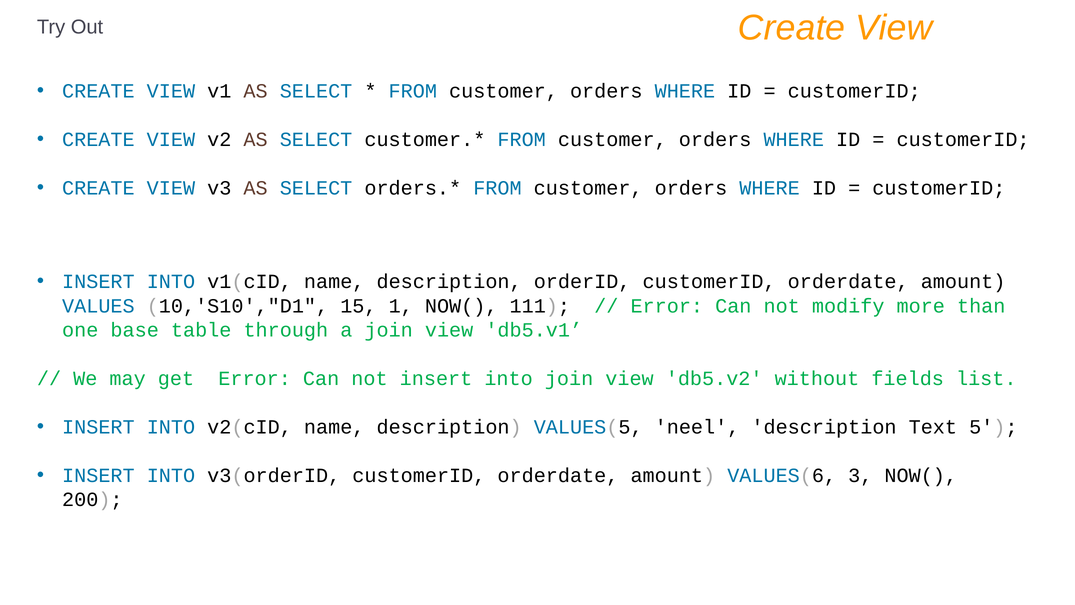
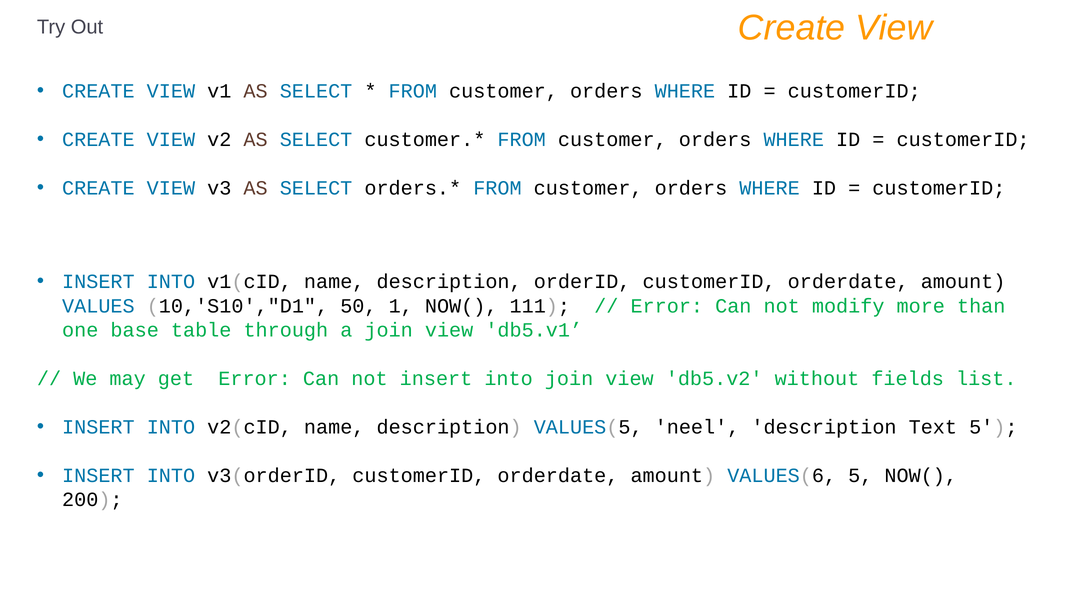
15: 15 -> 50
VALUES(6 3: 3 -> 5
